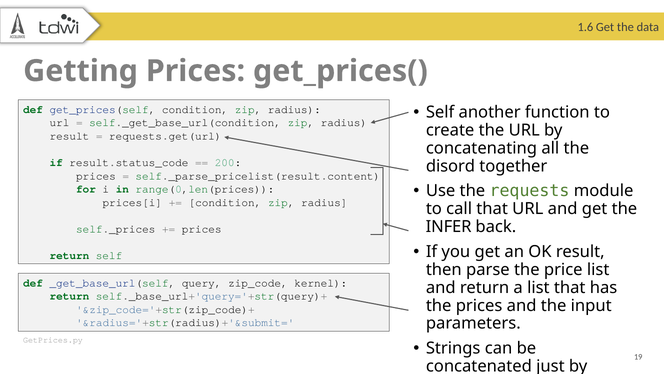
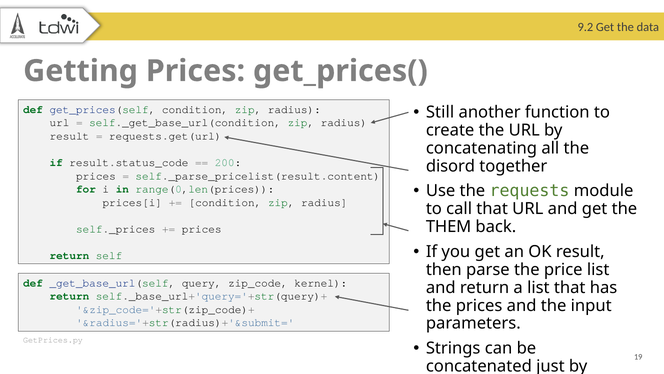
1.6: 1.6 -> 9.2
Self at (440, 112): Self -> Still
INFER at (449, 227): INFER -> THEM
